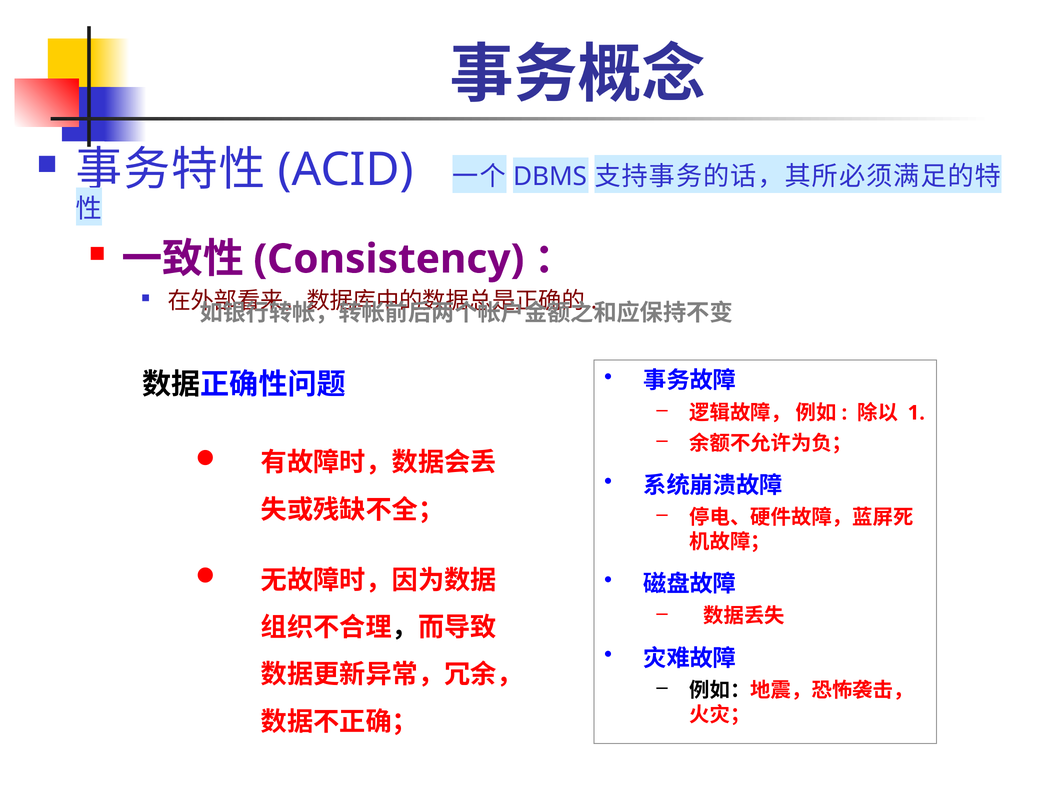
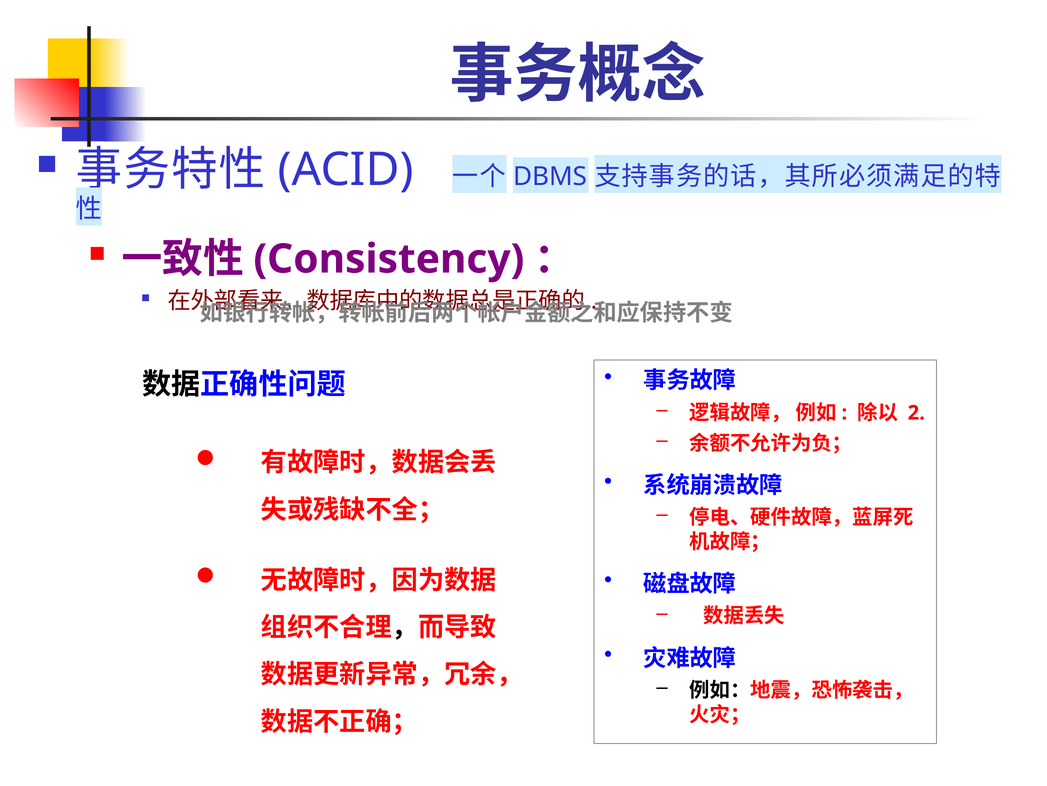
1: 1 -> 2
